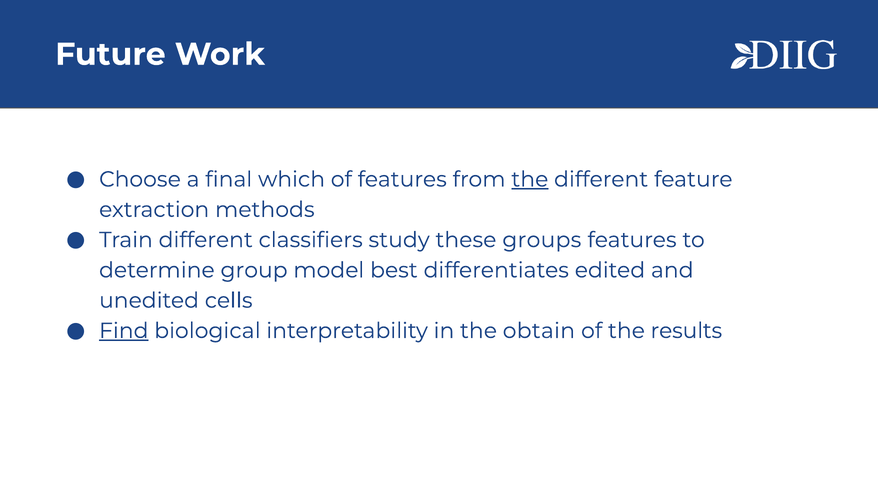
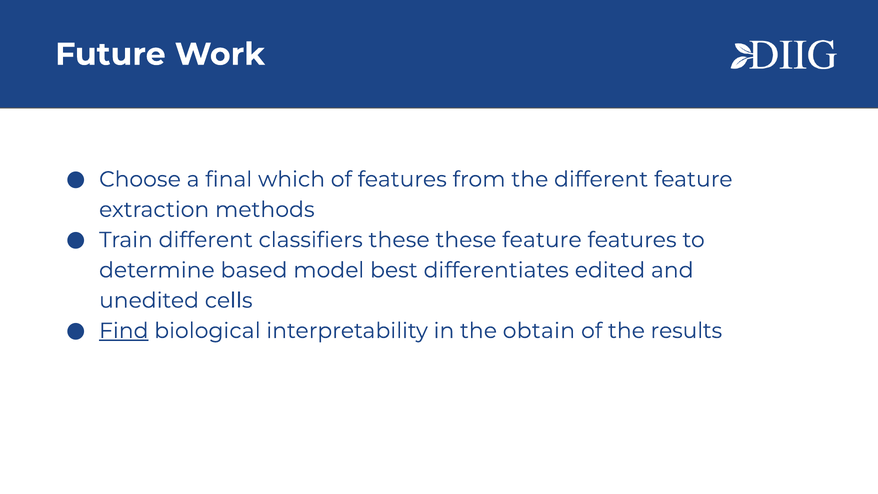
the at (530, 179) underline: present -> none
classifiers study: study -> these
these groups: groups -> feature
group: group -> based
